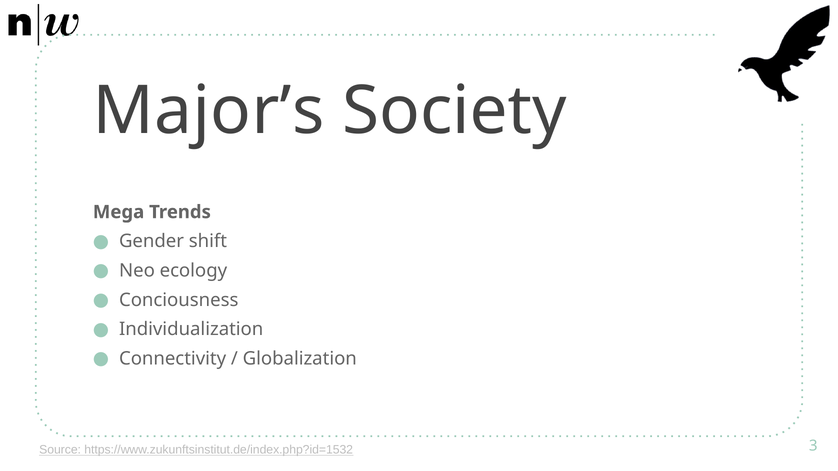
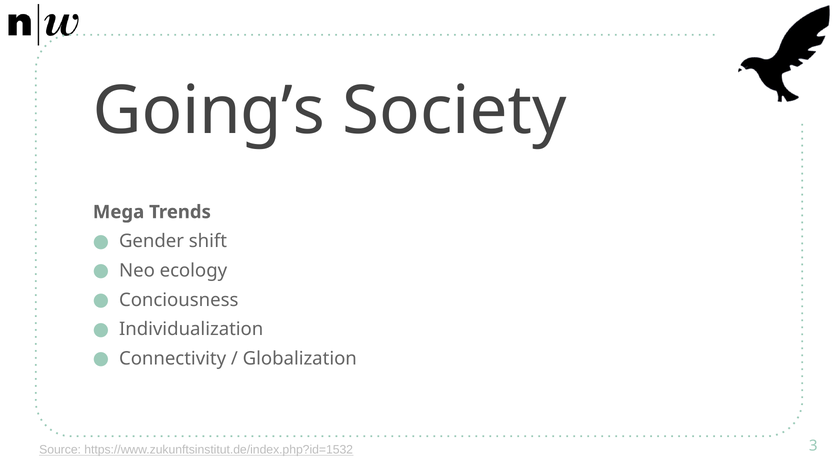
Major’s: Major’s -> Going’s
